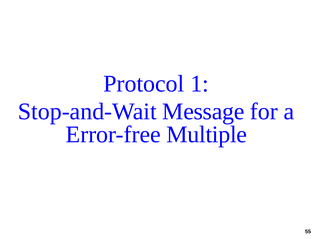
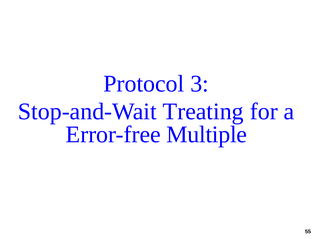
1: 1 -> 3
Message: Message -> Treating
